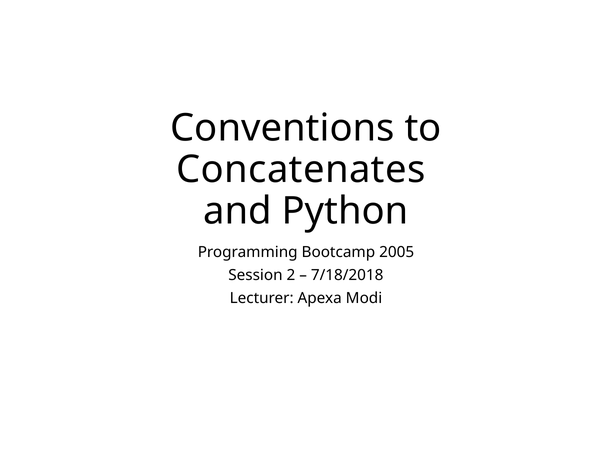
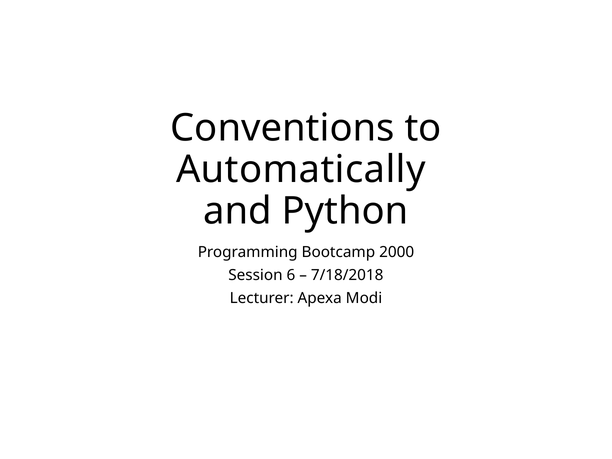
Concatenates: Concatenates -> Automatically
2005: 2005 -> 2000
2: 2 -> 6
